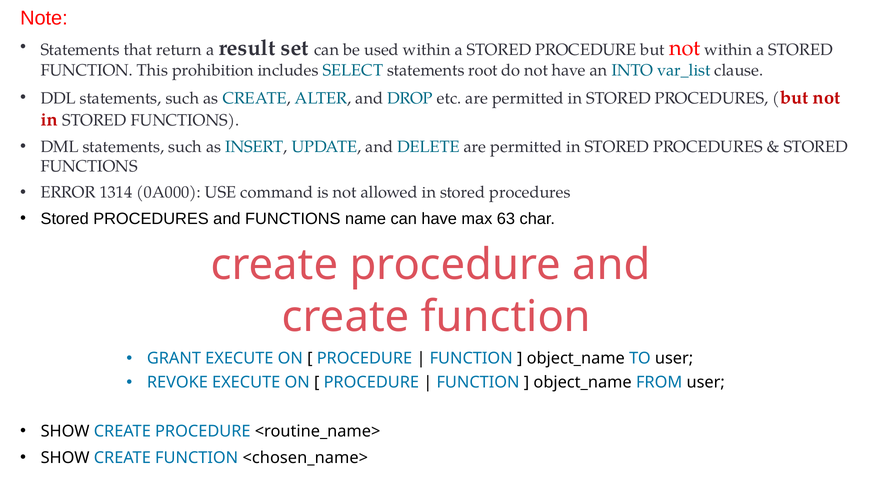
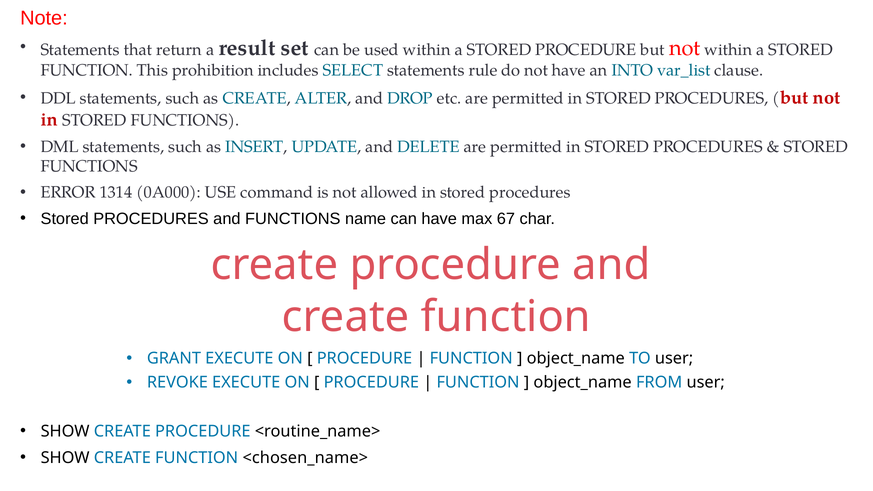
root: root -> rule
63: 63 -> 67
